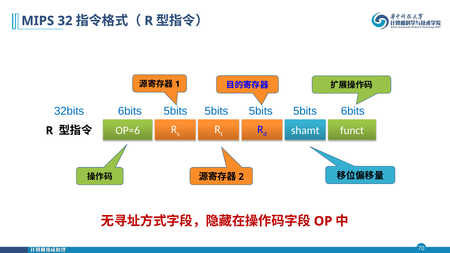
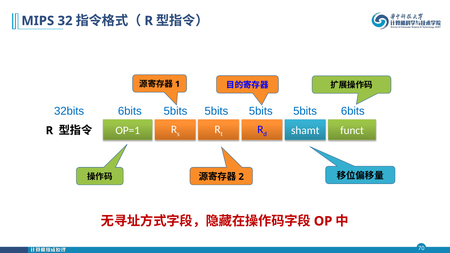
OP=6: OP=6 -> OP=1
